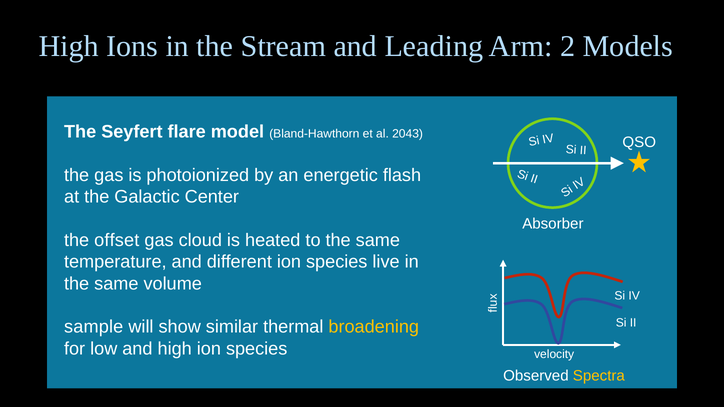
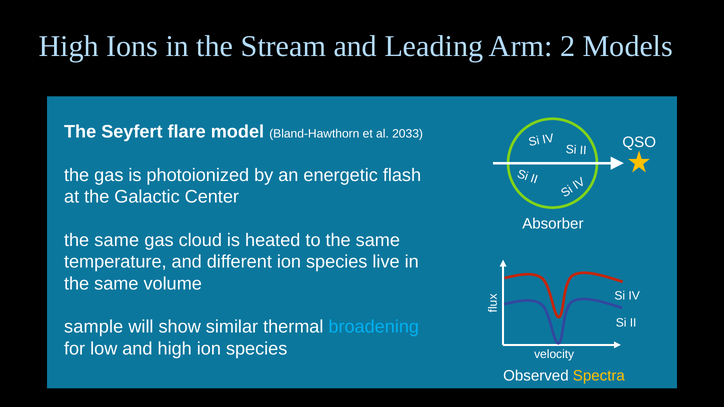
2043: 2043 -> 2033
offset at (117, 240): offset -> same
broadening colour: yellow -> light blue
